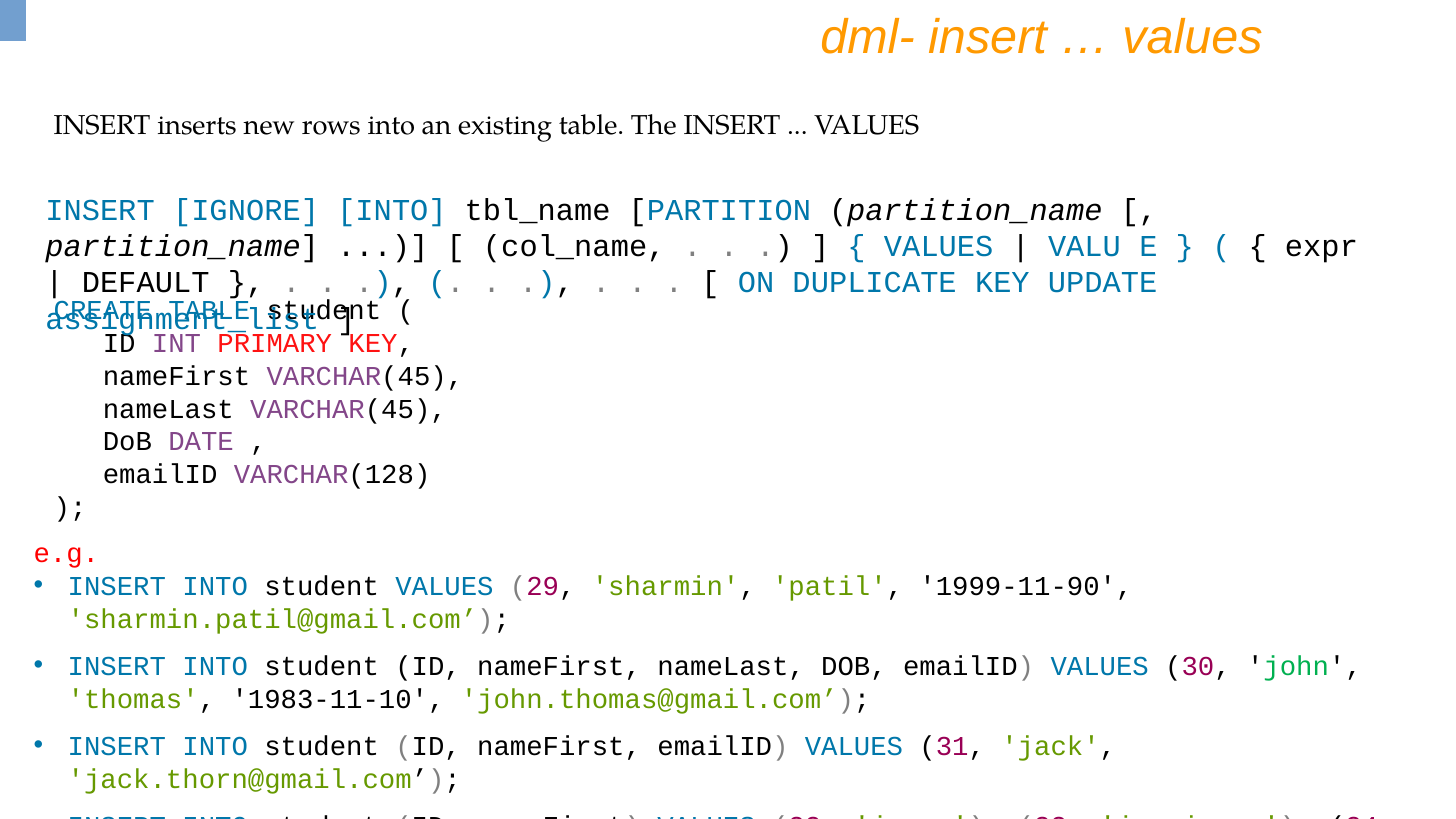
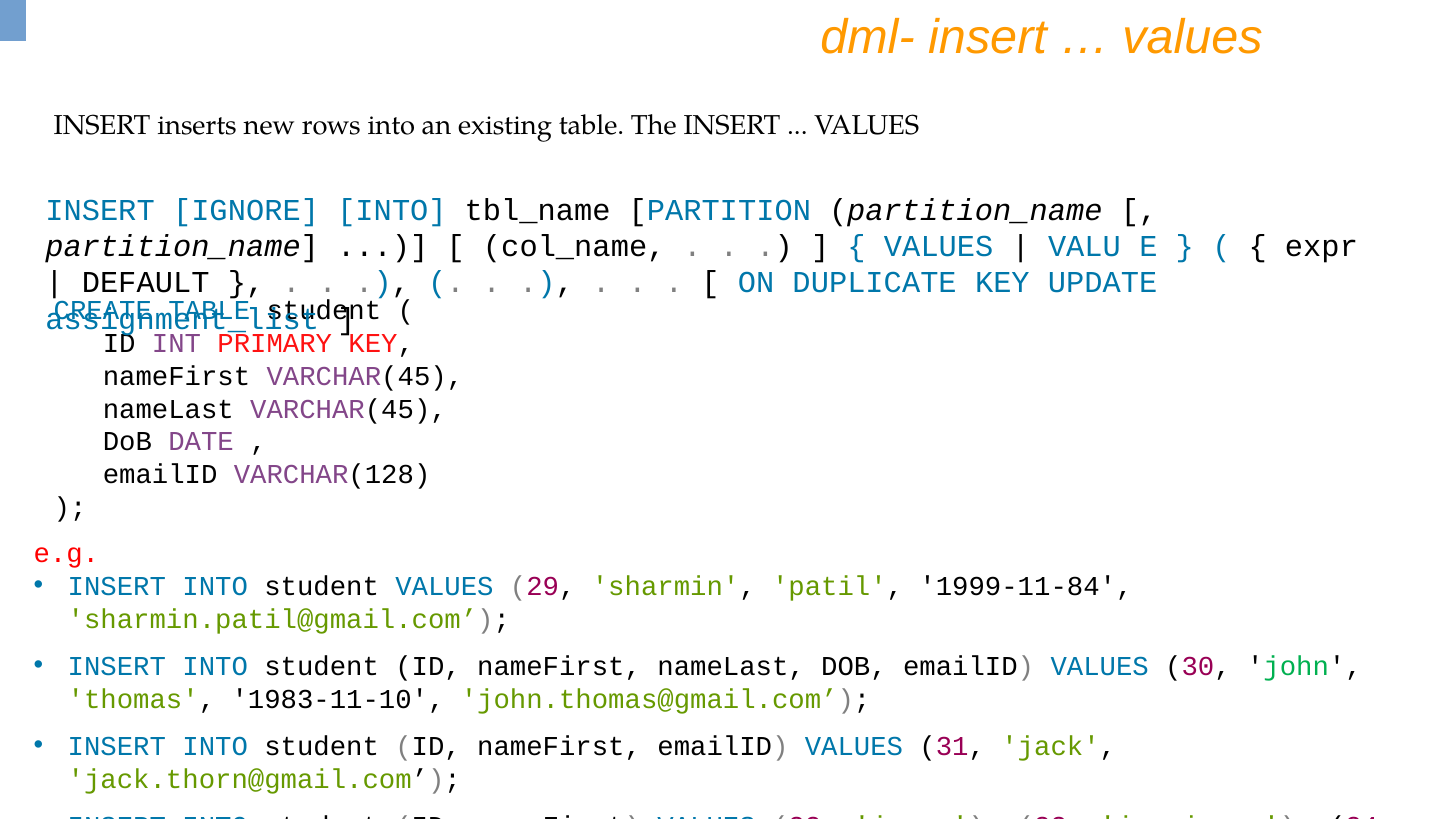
1999-11-90: 1999-11-90 -> 1999-11-84
